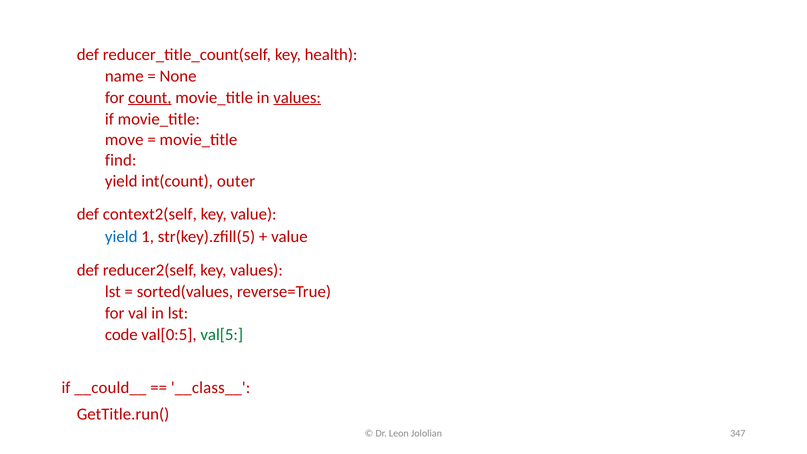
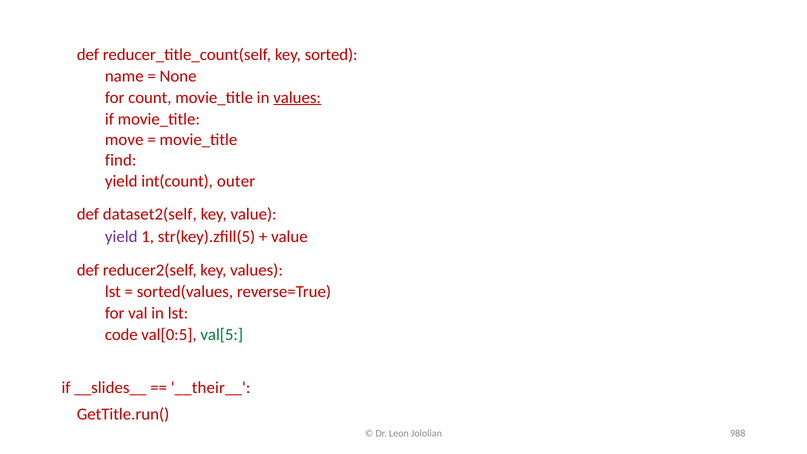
health: health -> sorted
count underline: present -> none
context2(self: context2(self -> dataset2(self
yield at (121, 237) colour: blue -> purple
__could__: __could__ -> __slides__
__class__: __class__ -> __their__
347: 347 -> 988
